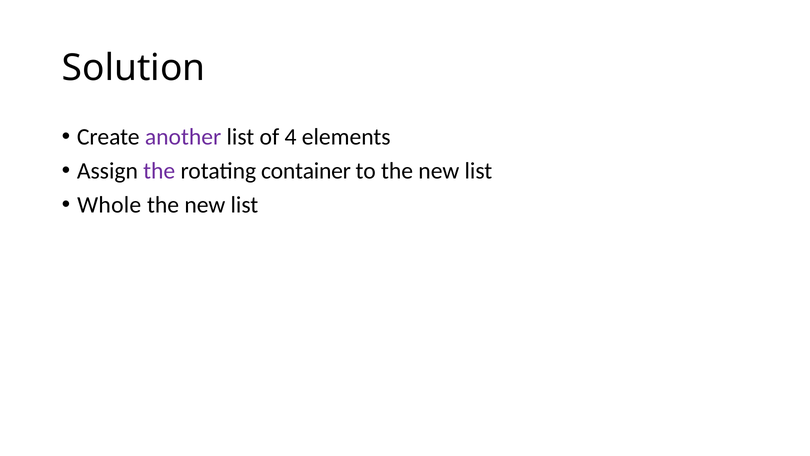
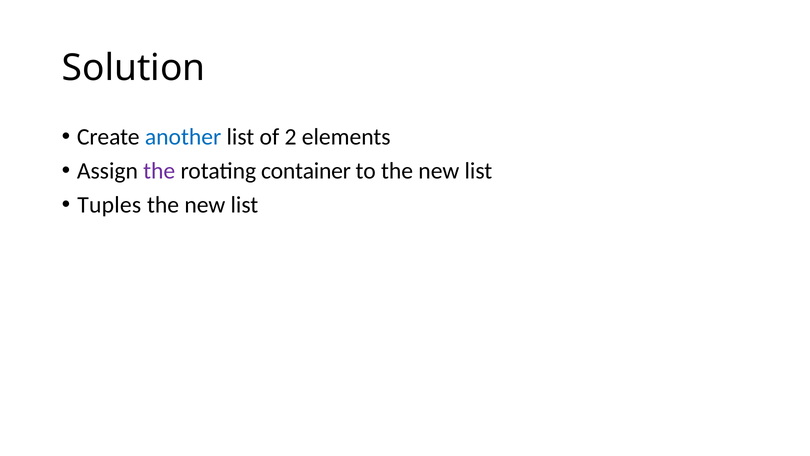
another colour: purple -> blue
4: 4 -> 2
Whole: Whole -> Tuples
